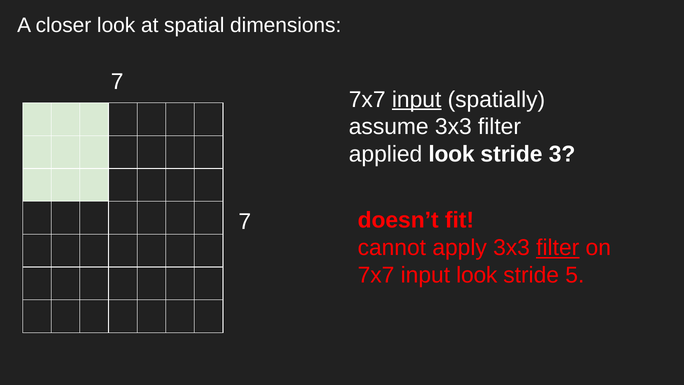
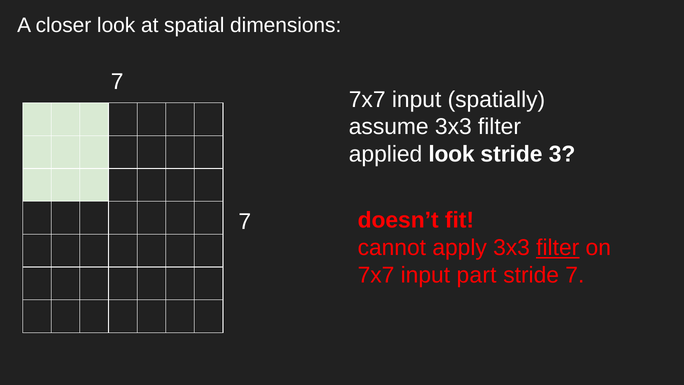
input at (417, 99) underline: present -> none
input look: look -> part
stride 5: 5 -> 7
